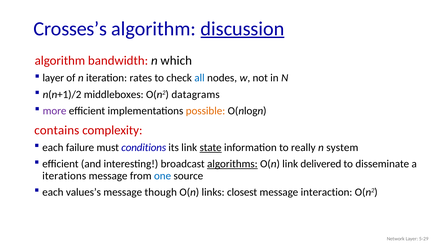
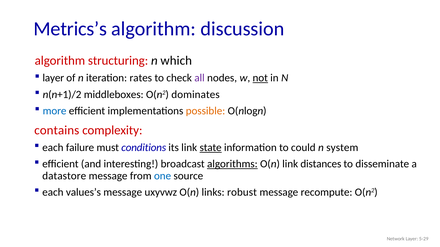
Crosses’s: Crosses’s -> Metrics’s
discussion underline: present -> none
bandwidth: bandwidth -> structuring
all colour: blue -> purple
not underline: none -> present
datagrams: datagrams -> dominates
more colour: purple -> blue
really: really -> could
delivered: delivered -> distances
iterations: iterations -> datastore
though: though -> uxyvwz
closest: closest -> robust
interaction: interaction -> recompute
